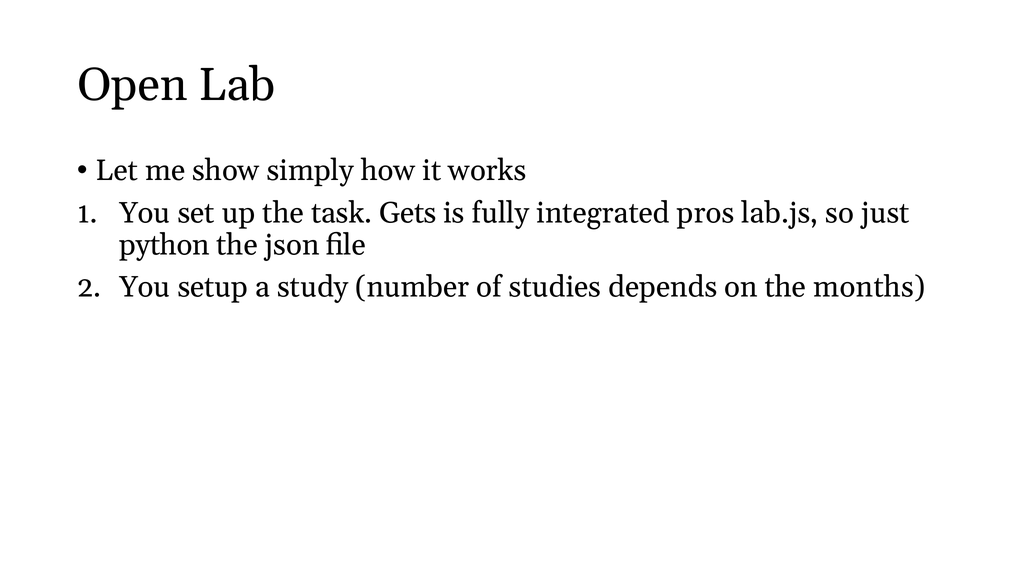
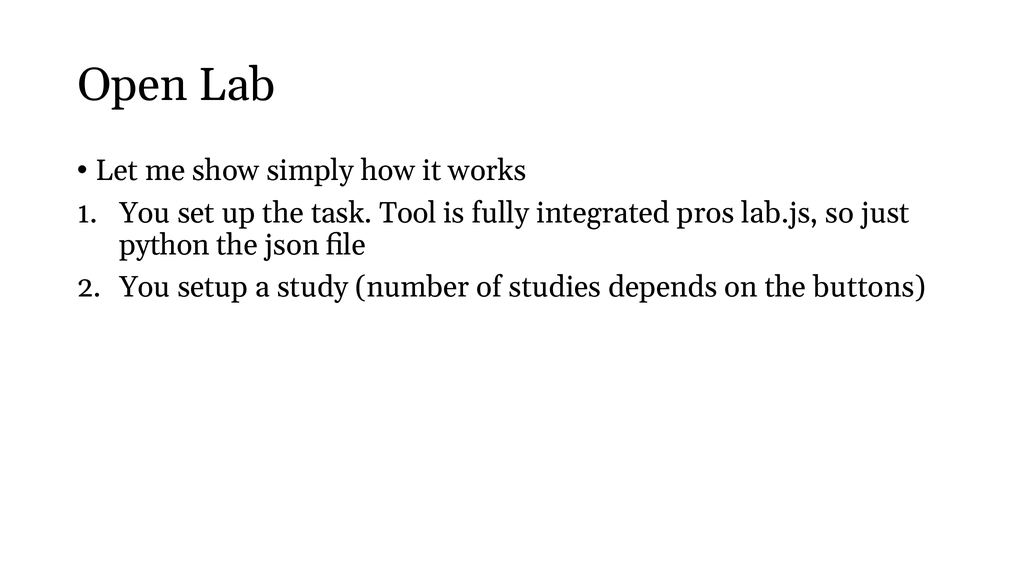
Gets: Gets -> Tool
months: months -> buttons
